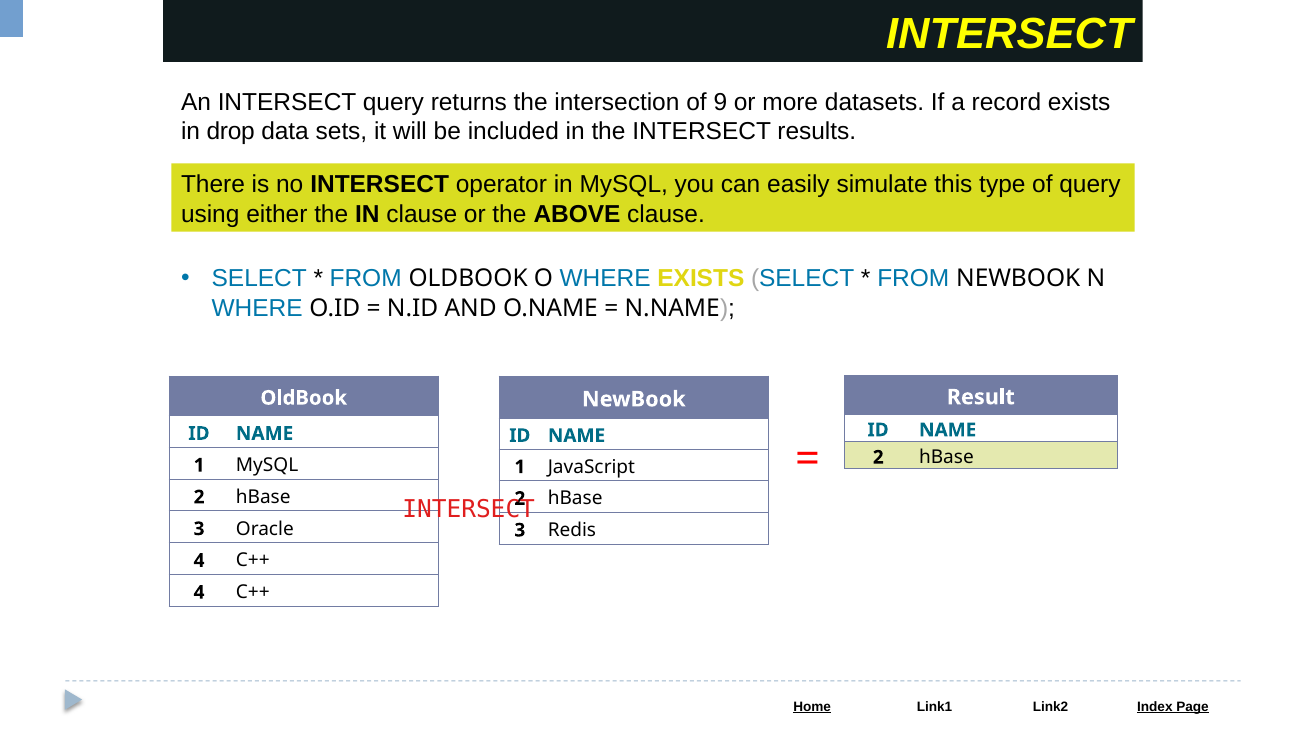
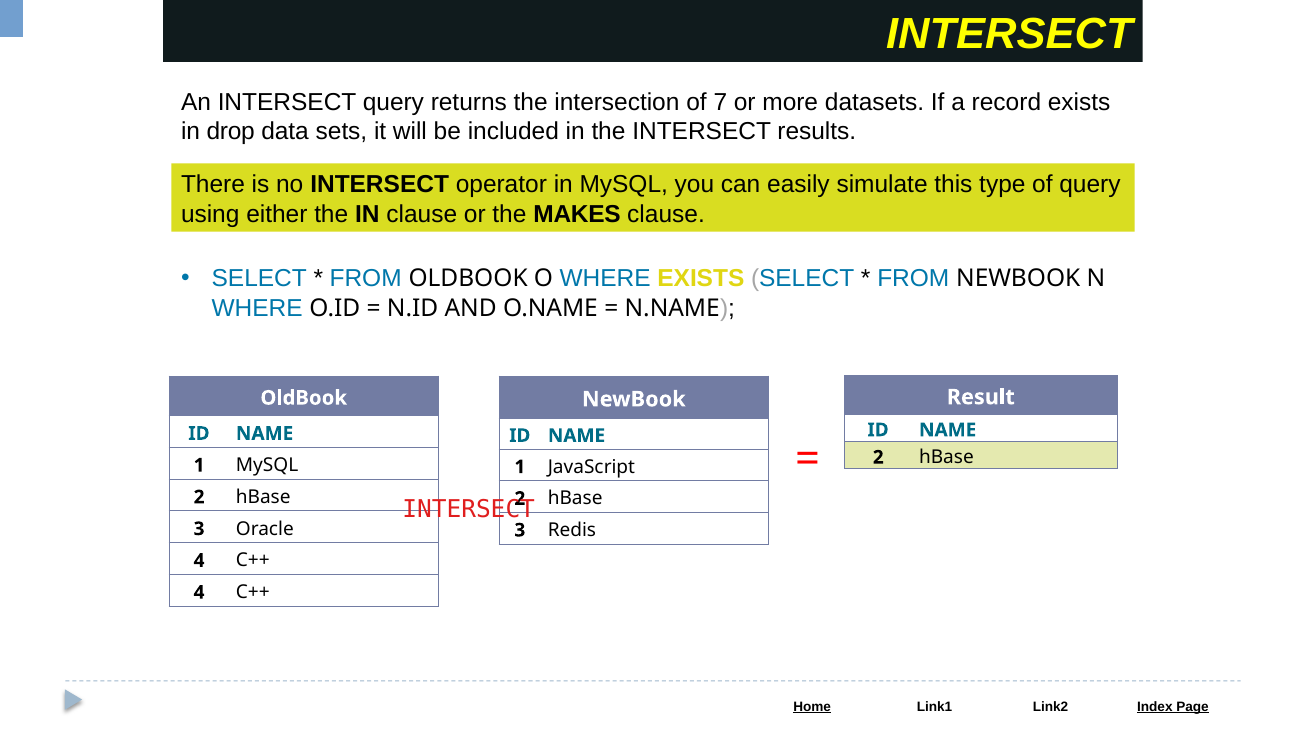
9: 9 -> 7
ABOVE: ABOVE -> MAKES
